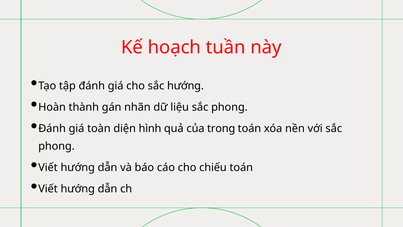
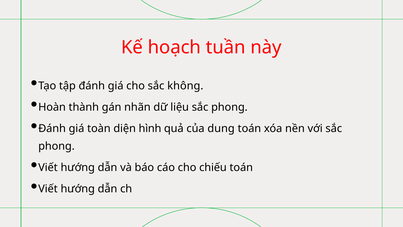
sắc hướng: hướng -> không
trong: trong -> dung
